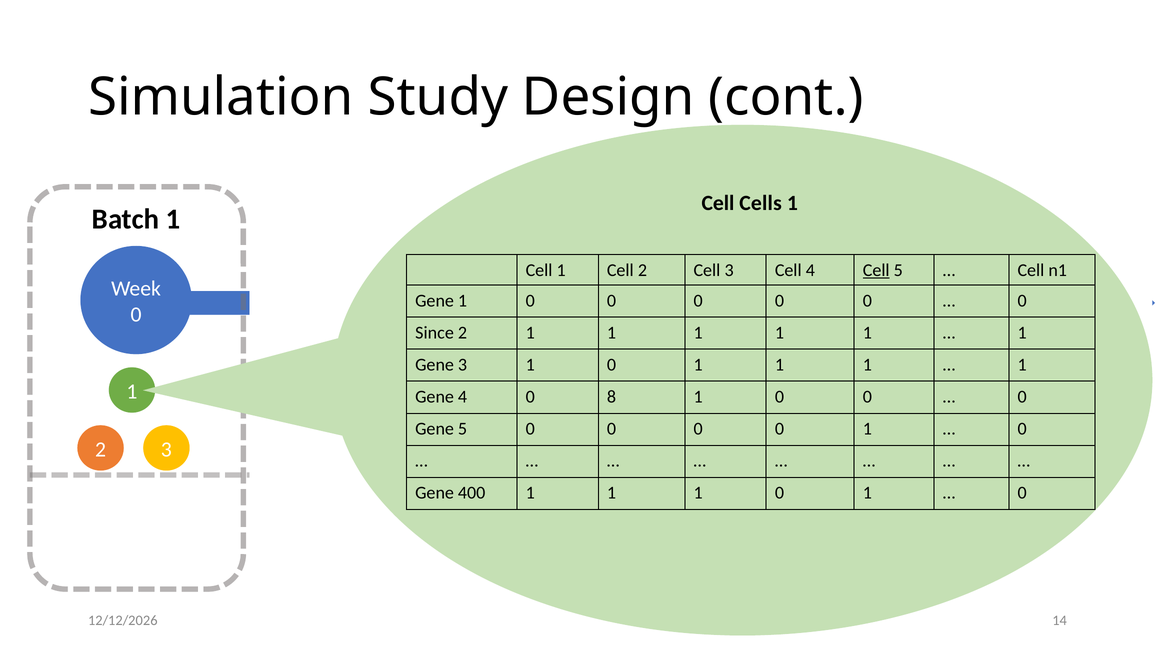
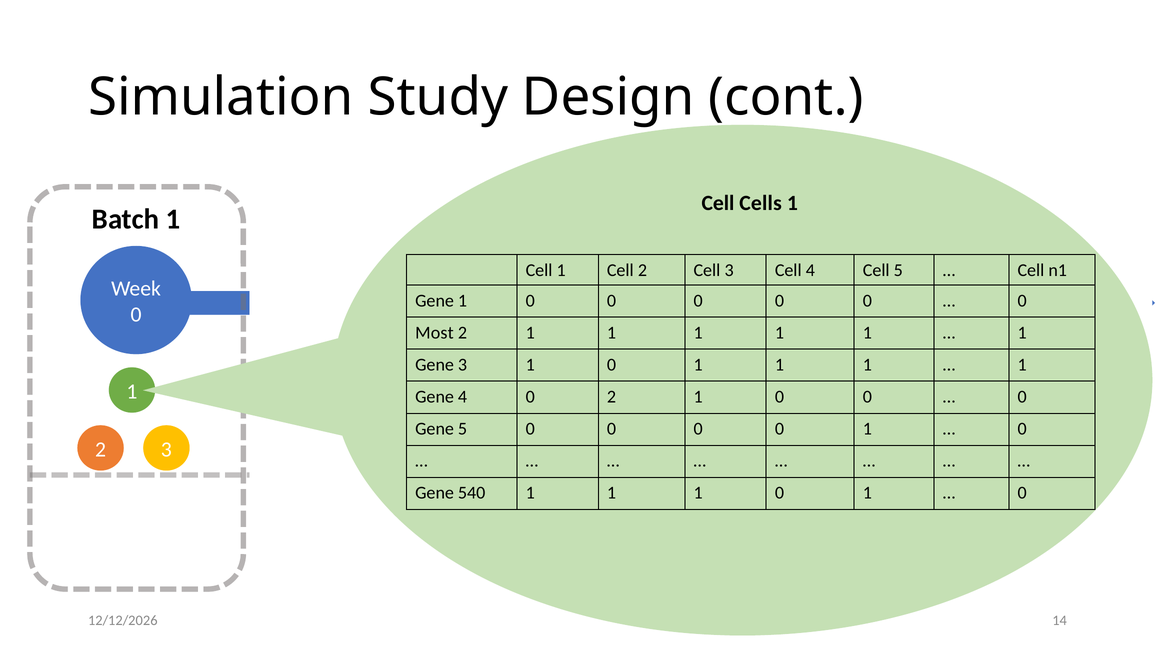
Cell at (876, 270) underline: present -> none
Since: Since -> Most
0 8: 8 -> 2
400: 400 -> 540
